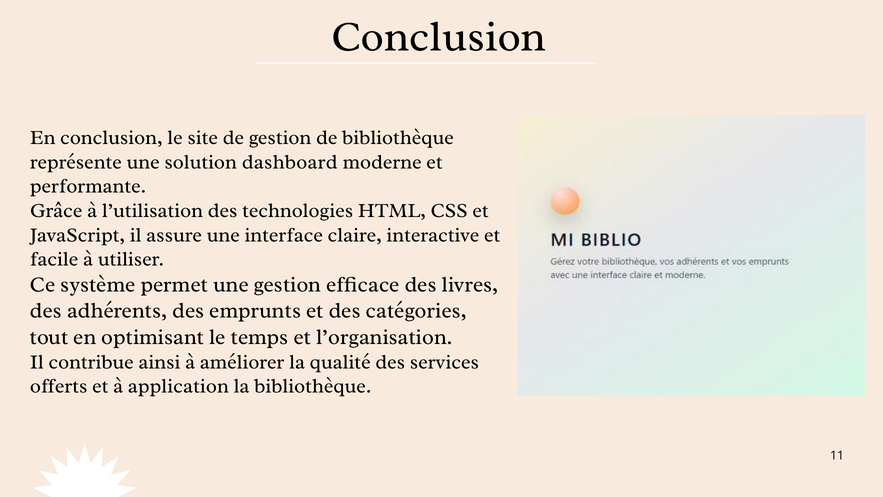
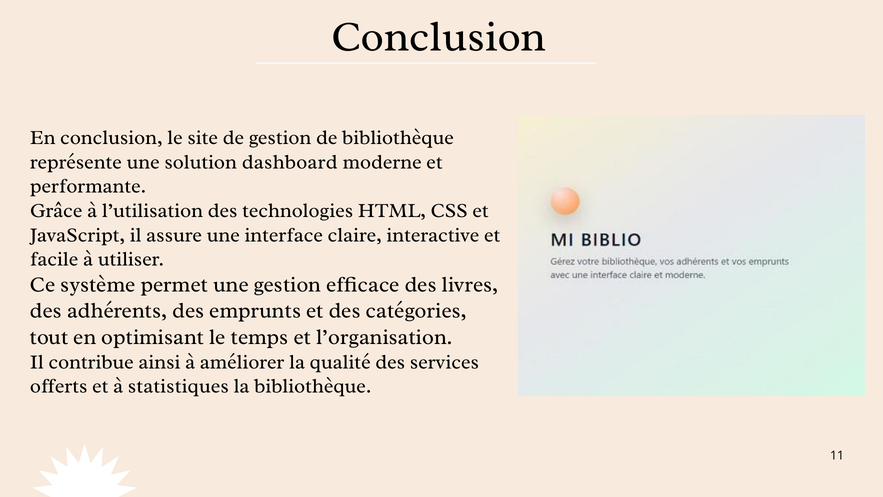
application: application -> statistiques
